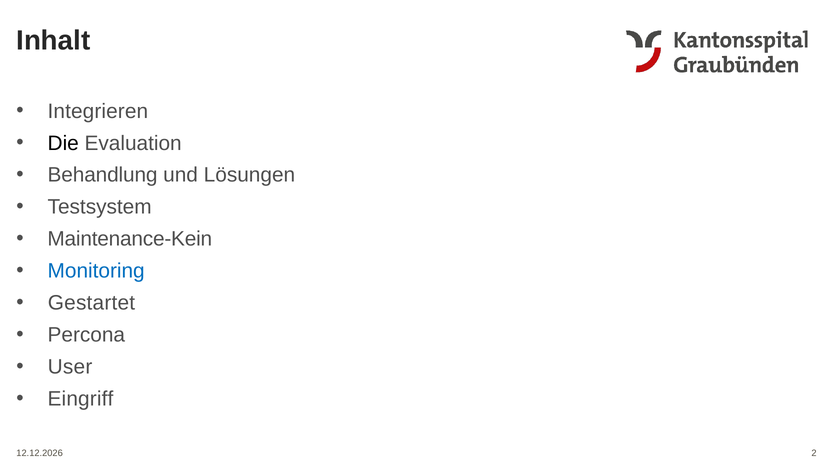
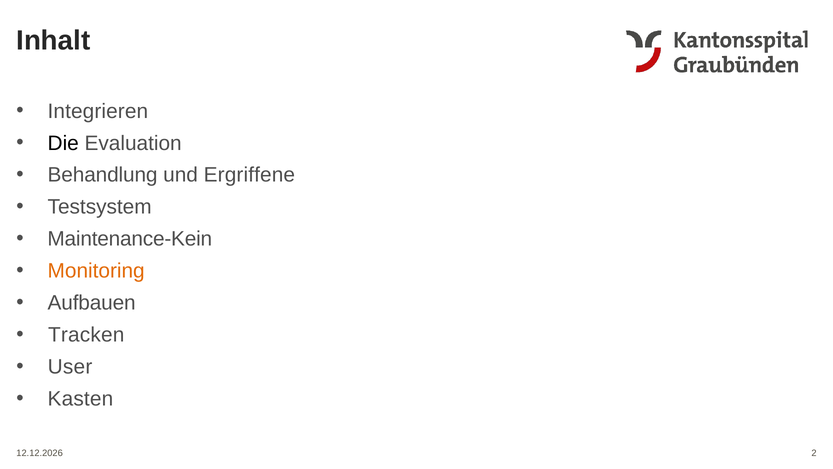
Lösungen: Lösungen -> Ergriffene
Monitoring colour: blue -> orange
Gestartet: Gestartet -> Aufbauen
Percona: Percona -> Tracken
Eingriff: Eingriff -> Kasten
